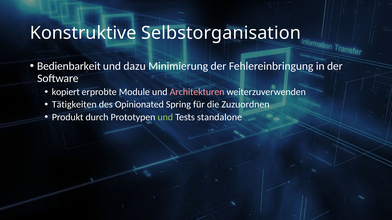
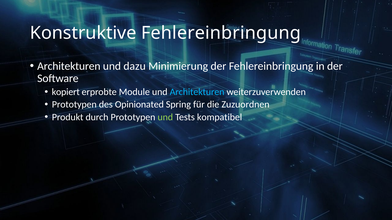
Konstruktive Selbstorganisation: Selbstorganisation -> Fehlereinbringung
Bedienbarkeit at (69, 66): Bedienbarkeit -> Architekturen
Architekturen at (197, 92) colour: pink -> light blue
Tätigkeiten at (74, 105): Tätigkeiten -> Prototypen
standalone: standalone -> kompatibel
